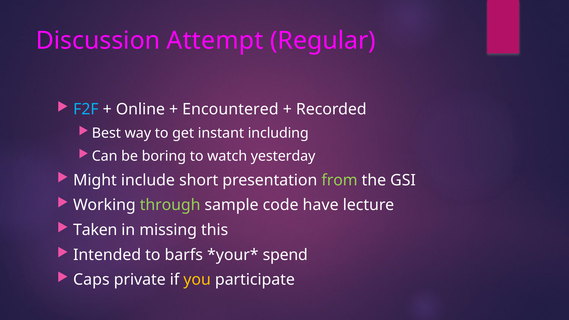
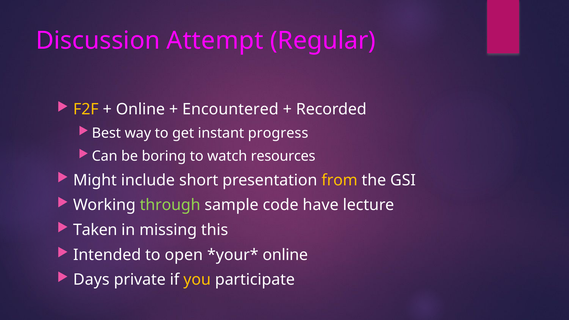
F2F colour: light blue -> yellow
including: including -> progress
yesterday: yesterday -> resources
from colour: light green -> yellow
barfs: barfs -> open
spend at (285, 255): spend -> online
Caps: Caps -> Days
